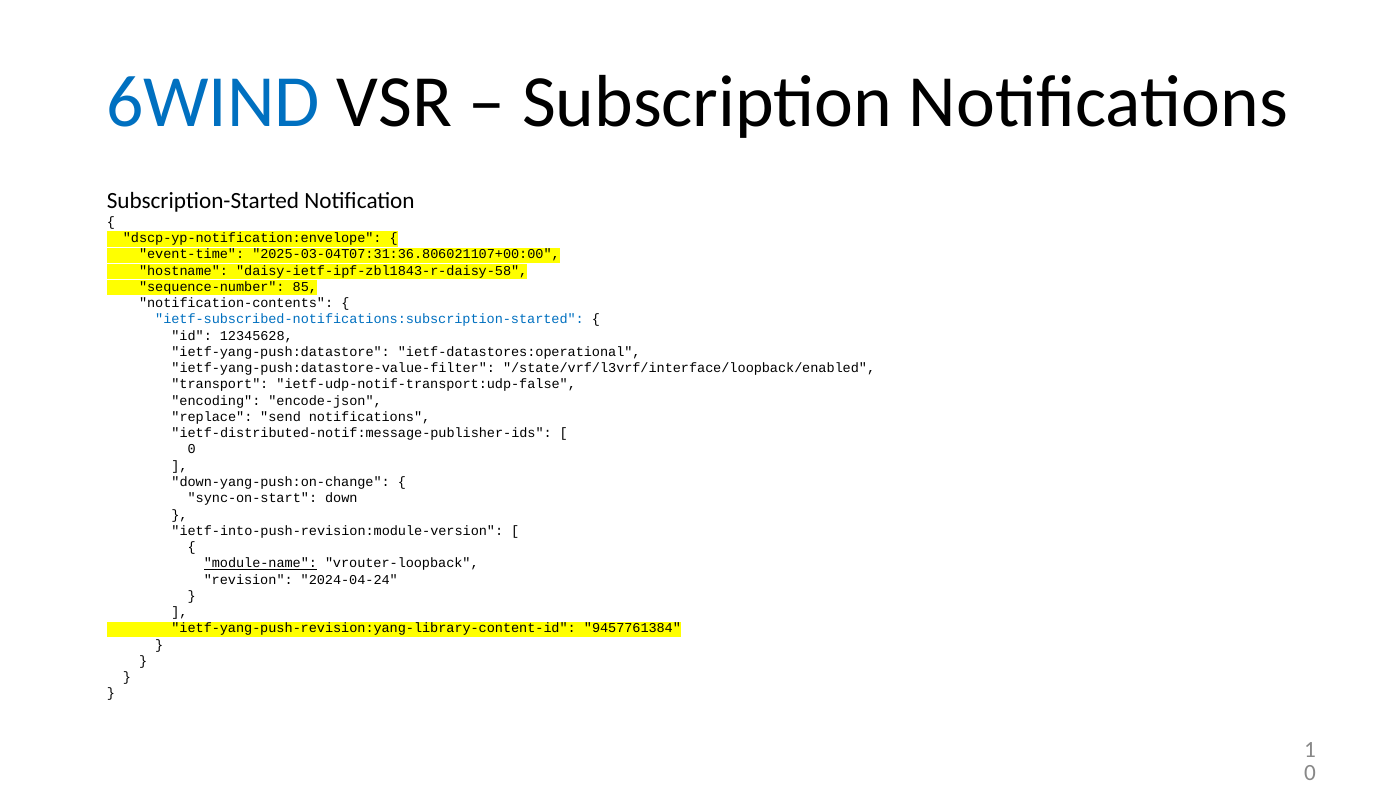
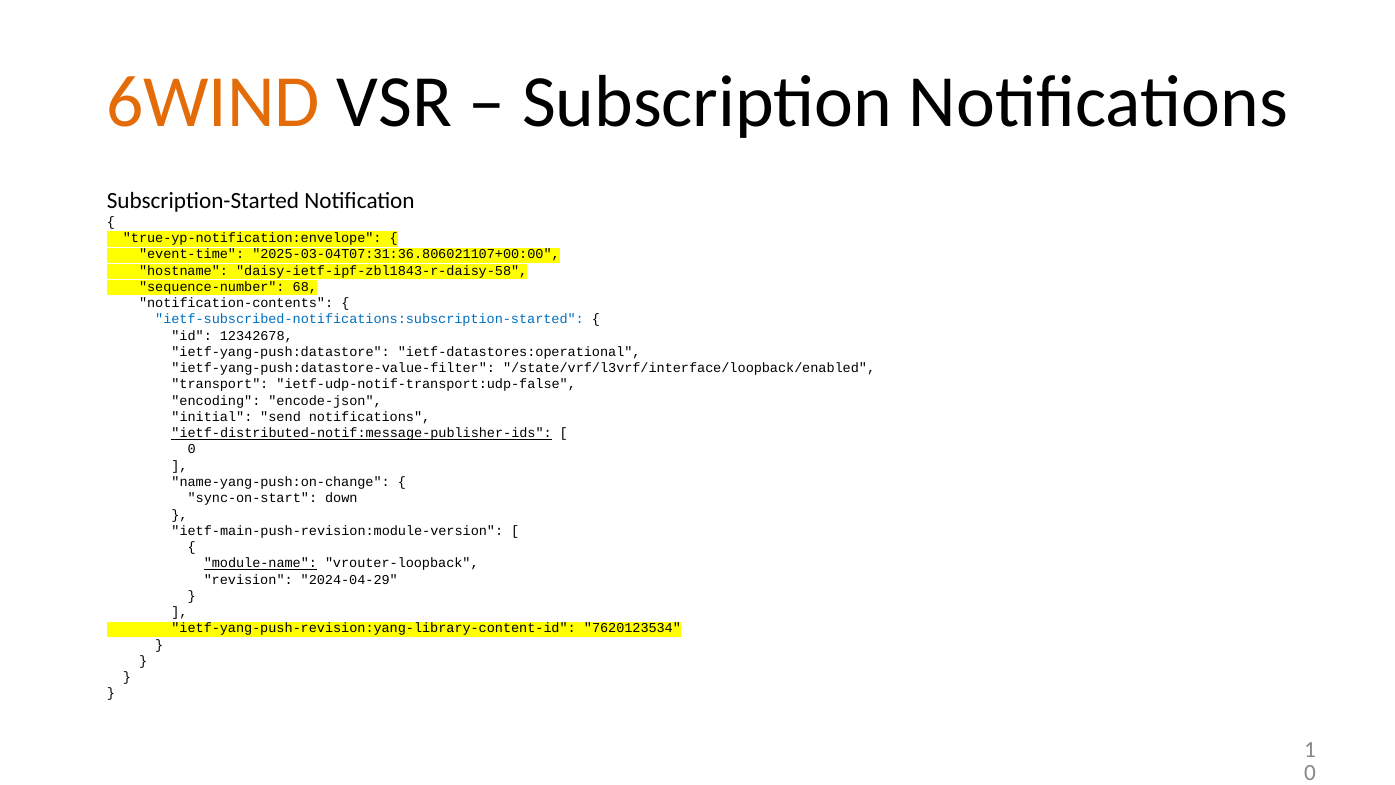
6WIND colour: blue -> orange
dscp-yp-notification:envelope: dscp-yp-notification:envelope -> true-yp-notification:envelope
85: 85 -> 68
12345628: 12345628 -> 12342678
replace: replace -> initial
ietf-distributed-notif:message-publisher-ids underline: none -> present
down-yang-push:on-change: down-yang-push:on-change -> name-yang-push:on-change
ietf-into-push-revision:module-version: ietf-into-push-revision:module-version -> ietf-main-push-revision:module-version
2024-04-24: 2024-04-24 -> 2024-04-29
9457761384: 9457761384 -> 7620123534
